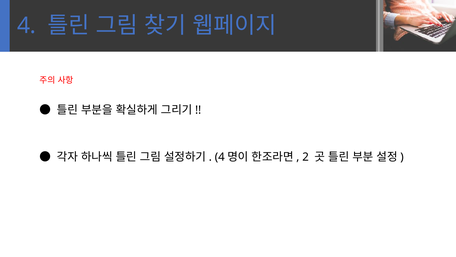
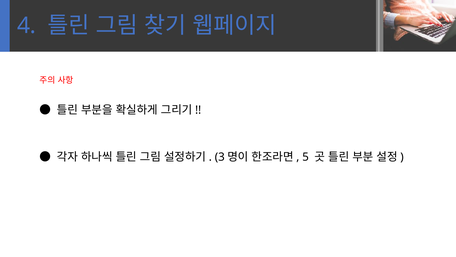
4 at (220, 157): 4 -> 3
2: 2 -> 5
